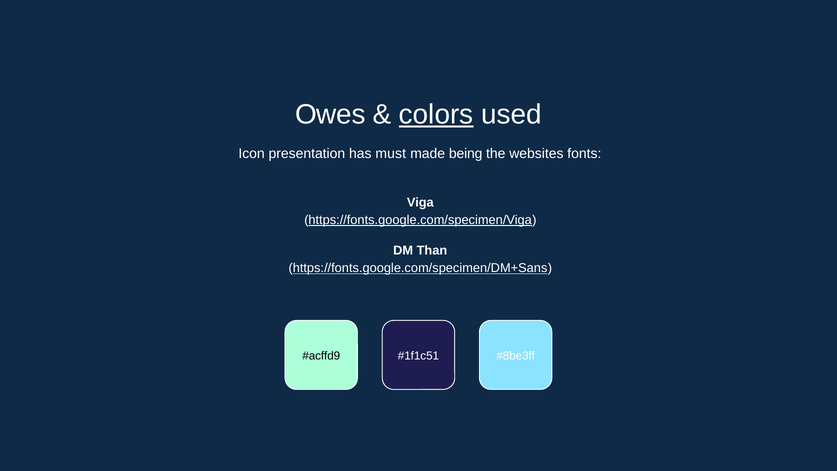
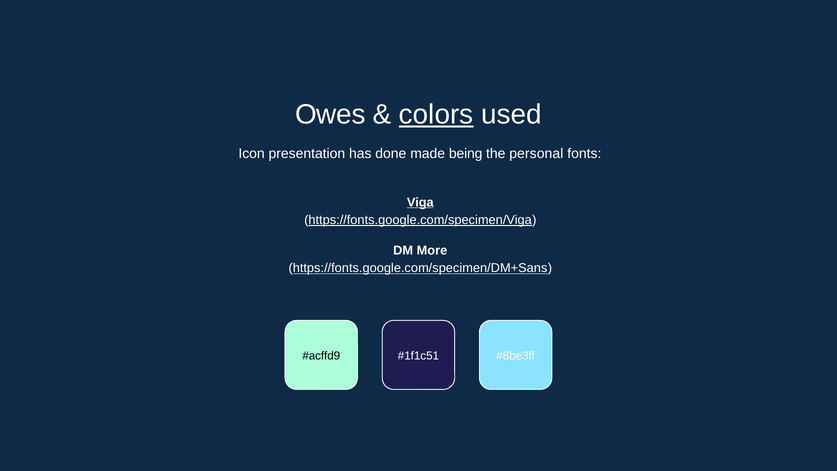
must: must -> done
websites: websites -> personal
Viga underline: none -> present
Than: Than -> More
